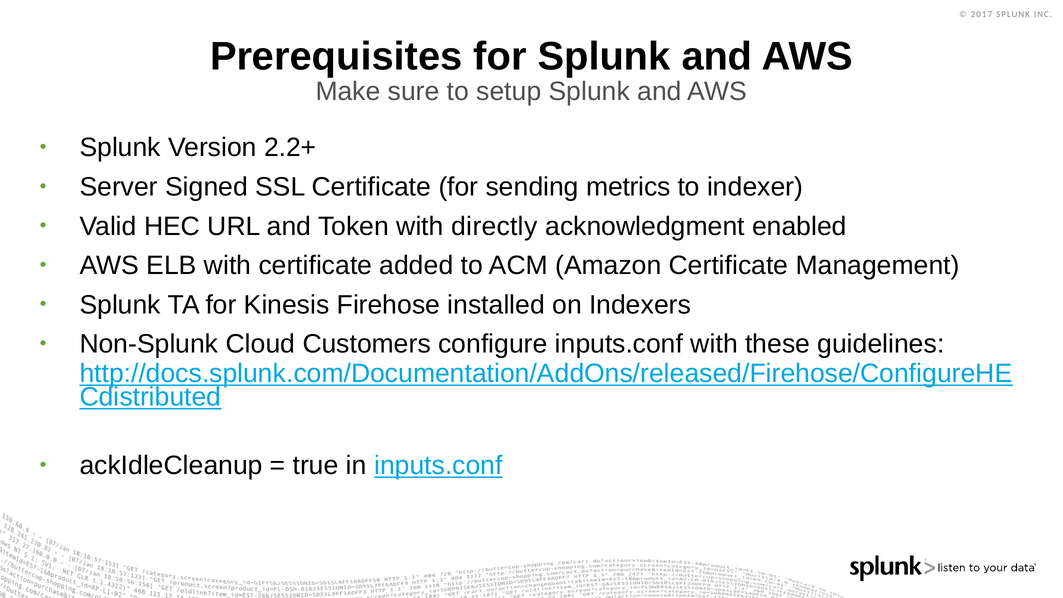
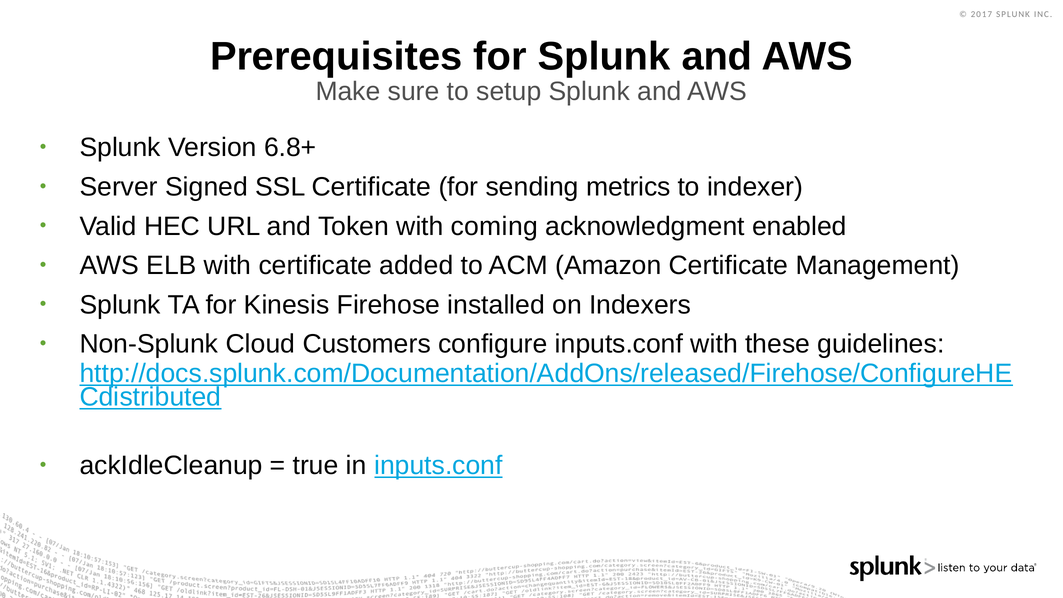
2.2+: 2.2+ -> 6.8+
directly: directly -> coming
